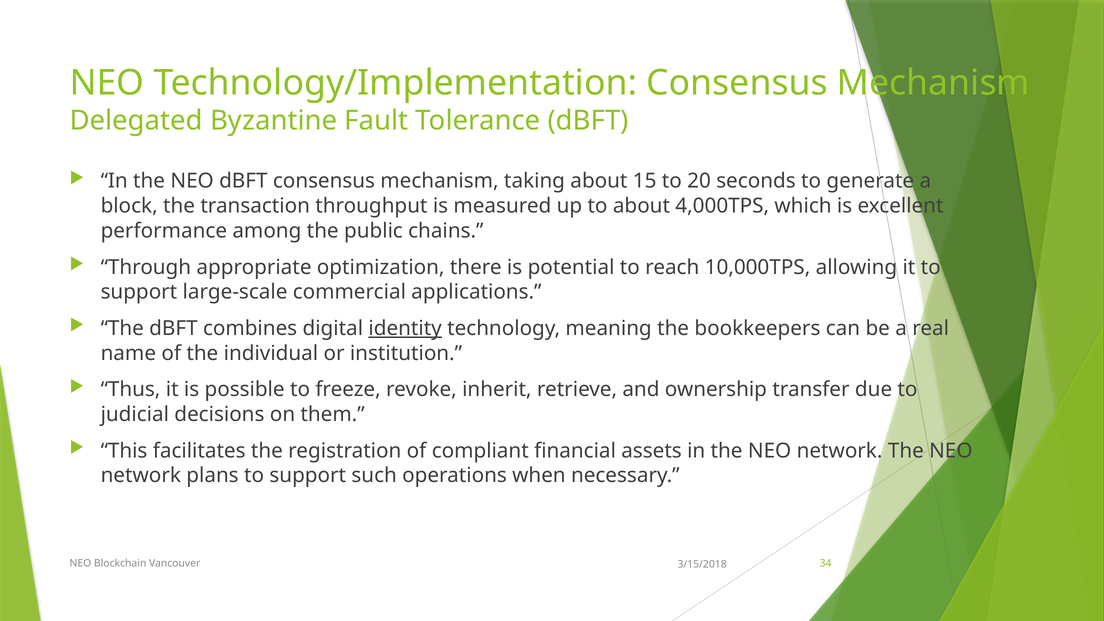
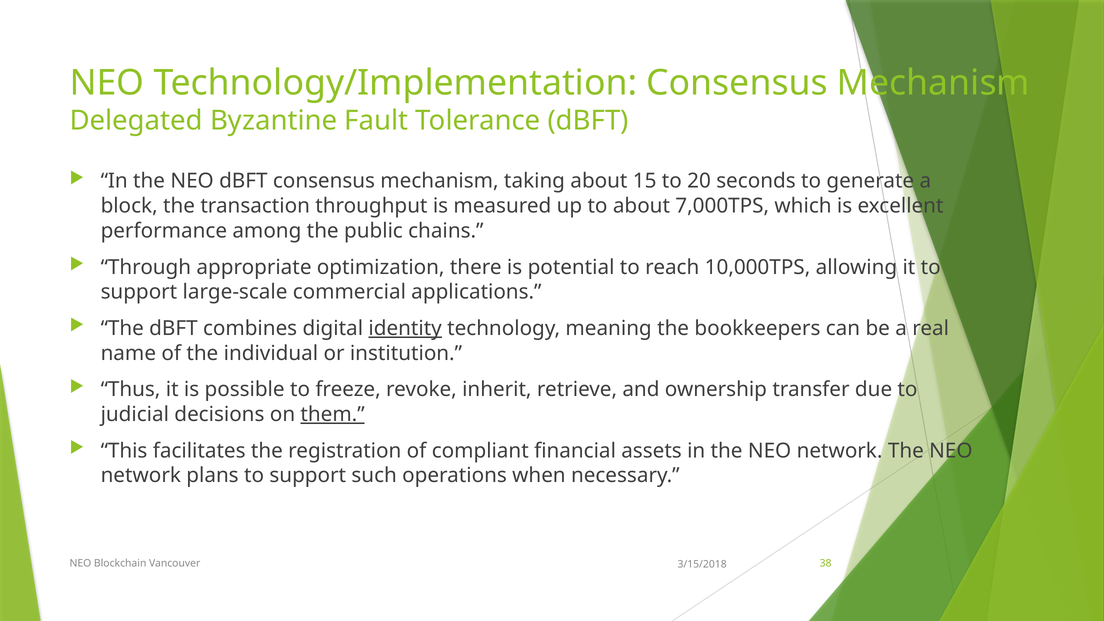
4,000TPS: 4,000TPS -> 7,000TPS
them underline: none -> present
34: 34 -> 38
